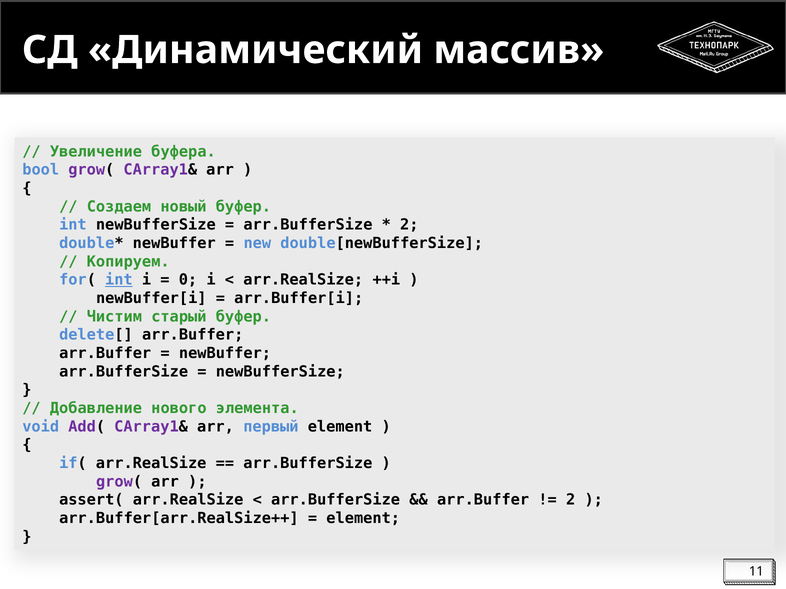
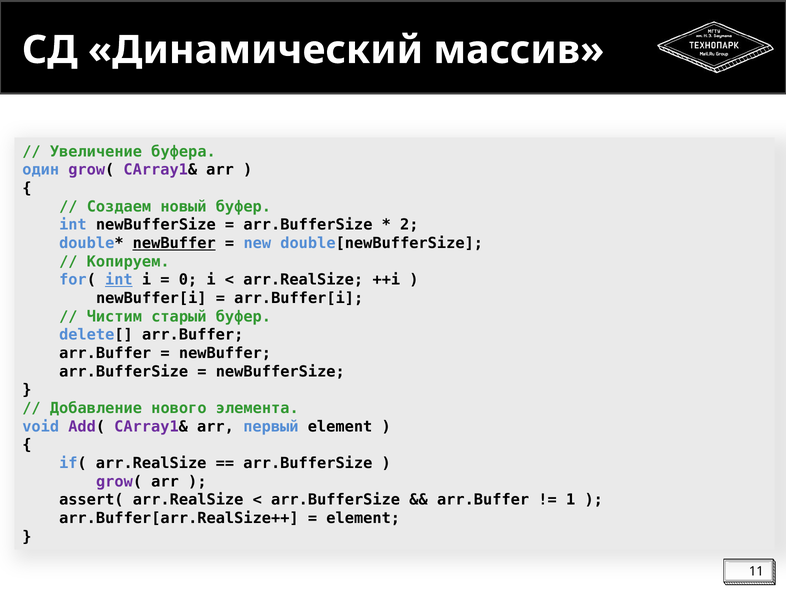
bool: bool -> один
newBuffer at (174, 243) underline: none -> present
2 at (571, 500): 2 -> 1
